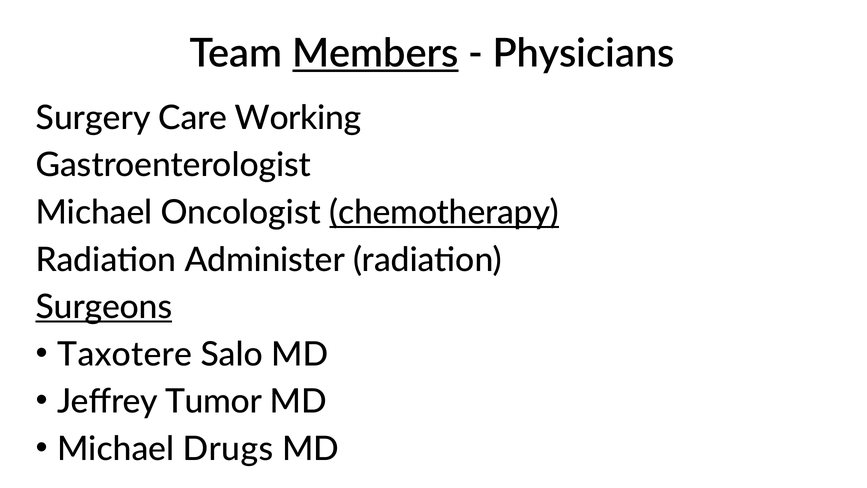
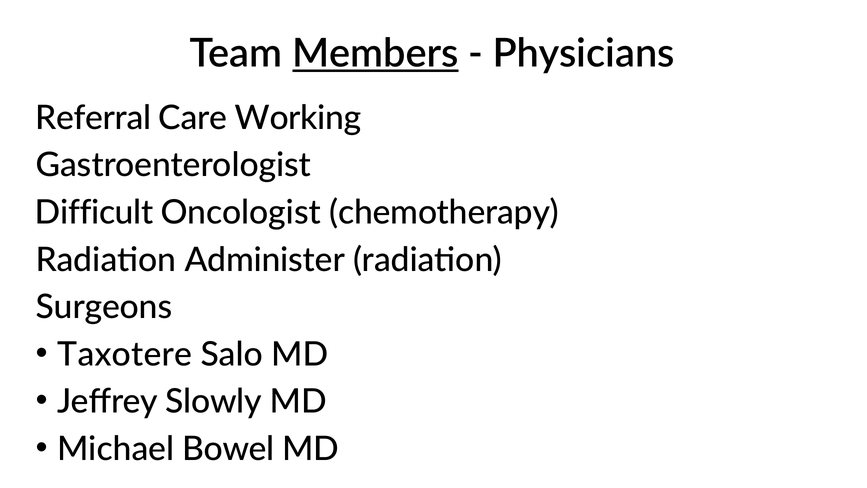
Surgery: Surgery -> Referral
Michael at (94, 212): Michael -> Difficult
chemotherapy underline: present -> none
Surgeons underline: present -> none
Tumor: Tumor -> Slowly
Drugs: Drugs -> Bowel
